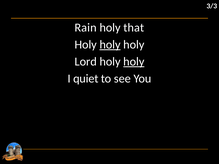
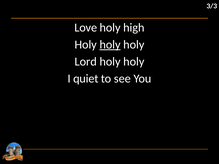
Rain: Rain -> Love
that: that -> high
holy at (134, 62) underline: present -> none
